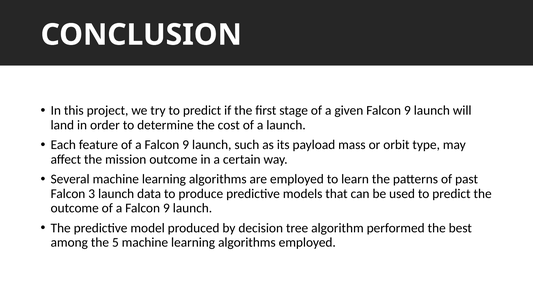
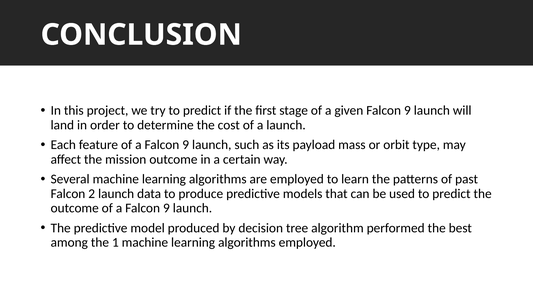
3: 3 -> 2
5: 5 -> 1
